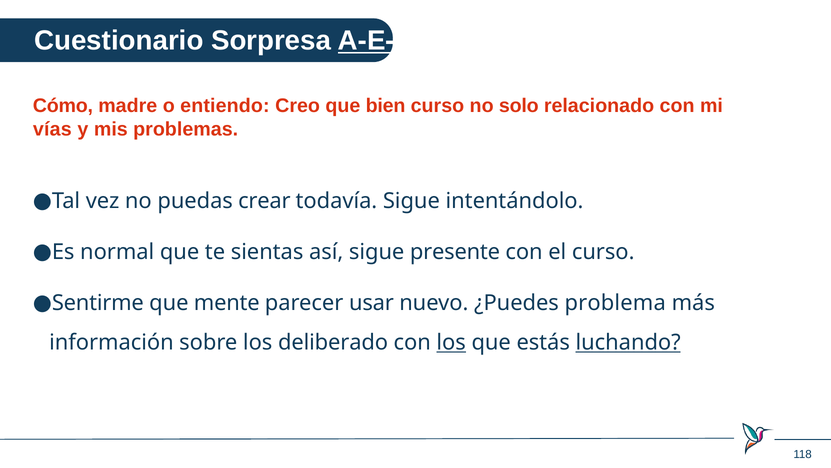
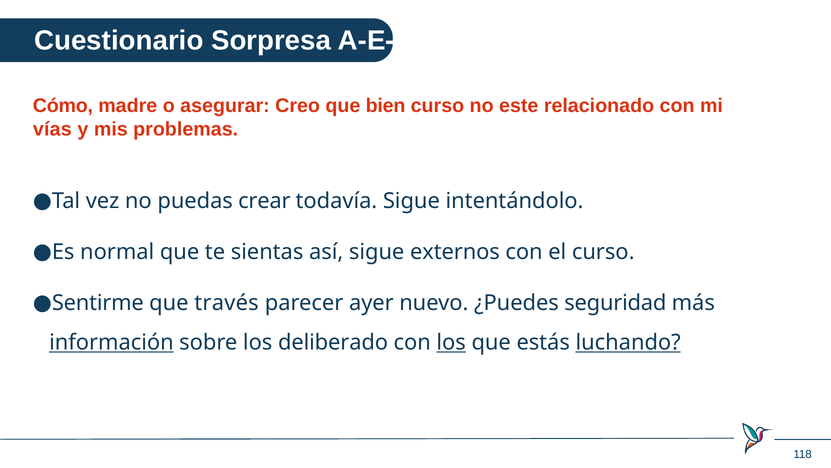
A-E-C-P underline: present -> none
entiendo: entiendo -> asegurar
solo: solo -> este
presente: presente -> externos
mente: mente -> través
usar: usar -> ayer
problema: problema -> seguridad
información underline: none -> present
